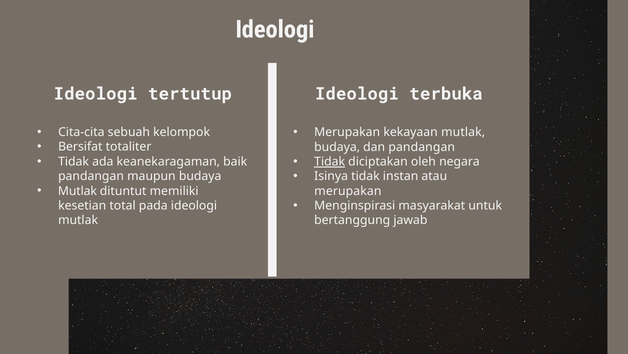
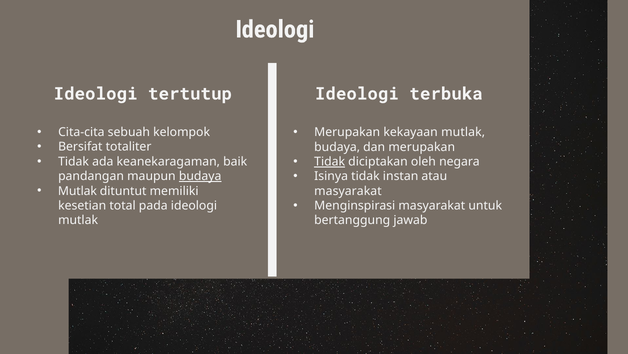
dan pandangan: pandangan -> merupakan
budaya at (200, 176) underline: none -> present
merupakan at (348, 191): merupakan -> masyarakat
